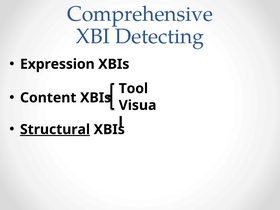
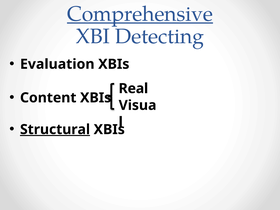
Comprehensive underline: none -> present
Expression: Expression -> Evaluation
Tool: Tool -> Real
